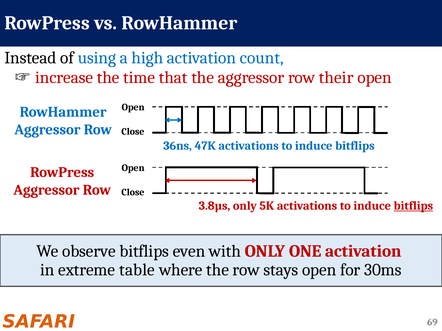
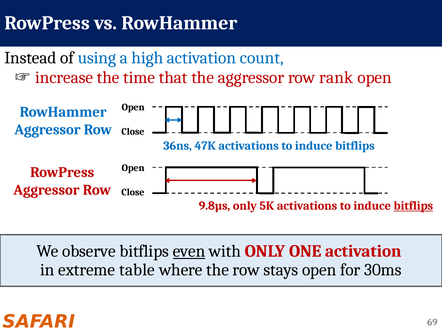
their: their -> rank
3.8µs: 3.8µs -> 9.8µs
even underline: none -> present
